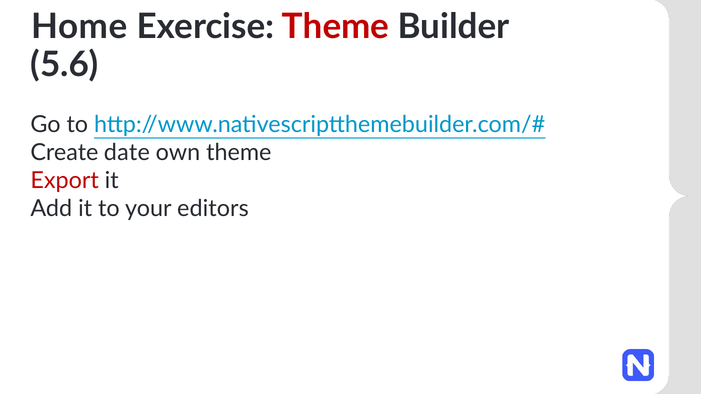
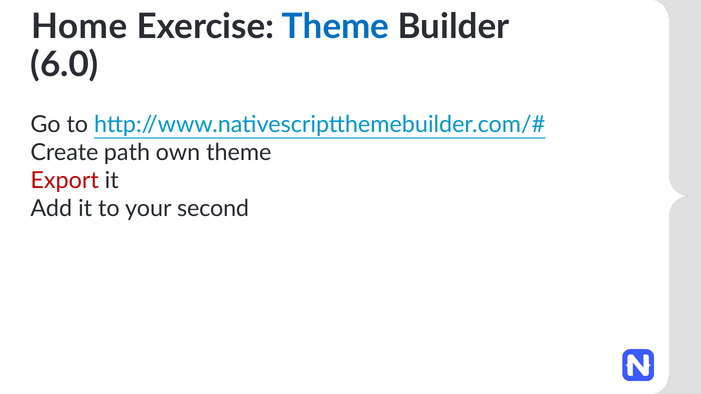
Theme at (336, 27) colour: red -> blue
5.6: 5.6 -> 6.0
date: date -> path
editors: editors -> second
